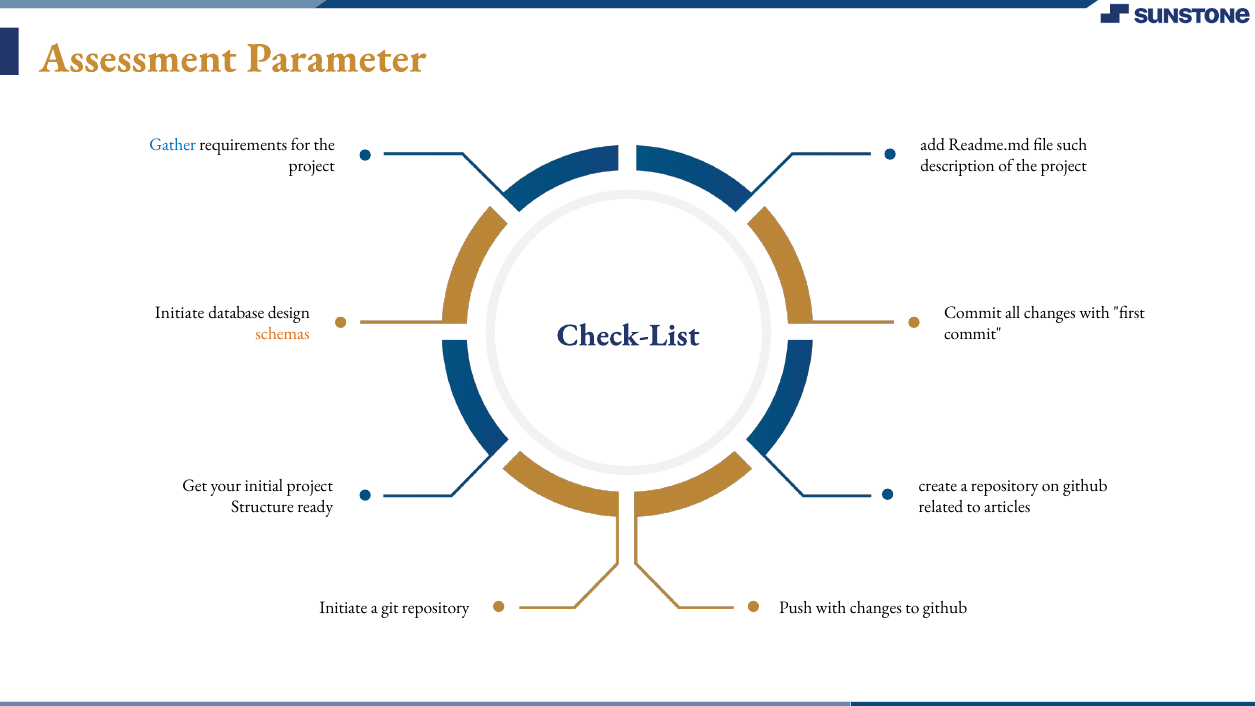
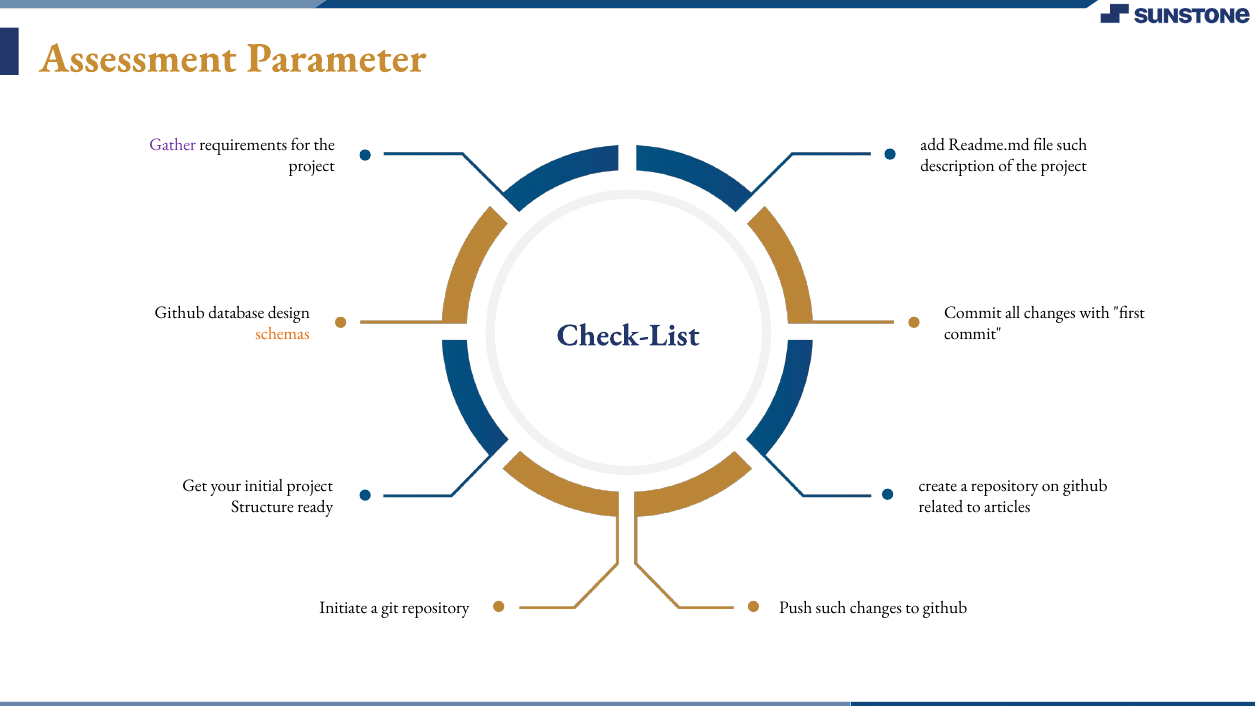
Gather colour: blue -> purple
Initiate at (180, 313): Initiate -> Github
Push with: with -> such
